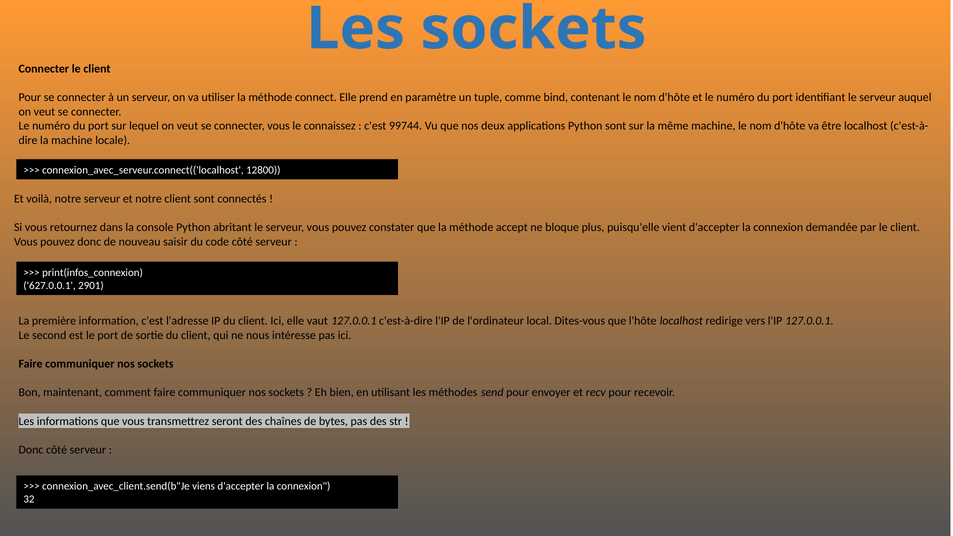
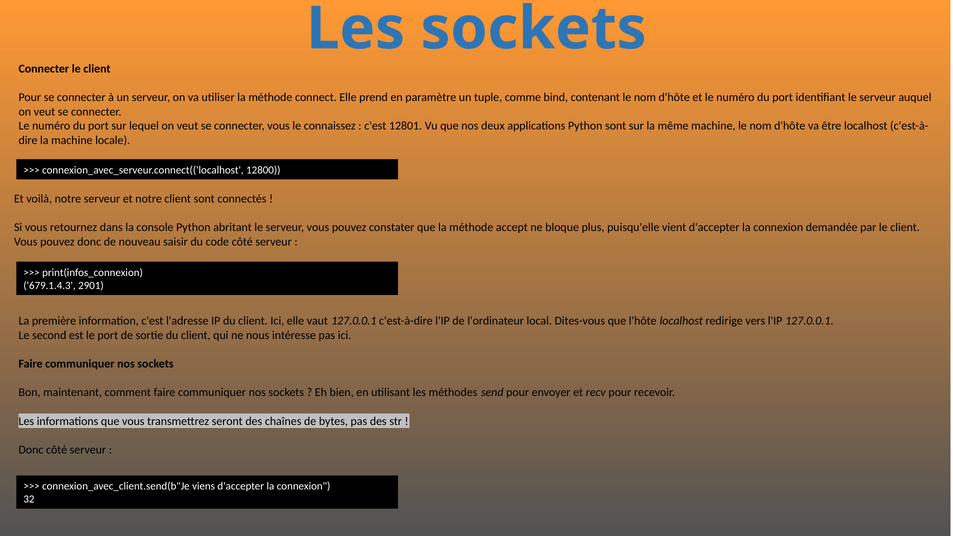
99744: 99744 -> 12801
627.0.0.1: 627.0.0.1 -> 679.1.4.3
